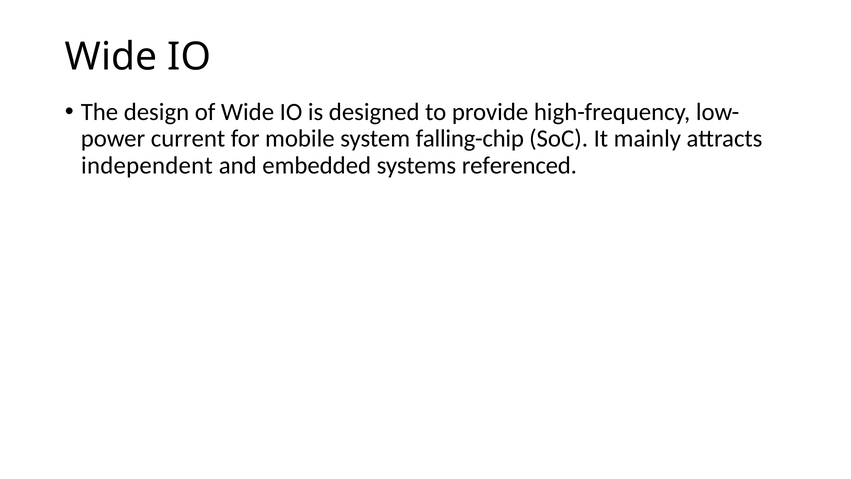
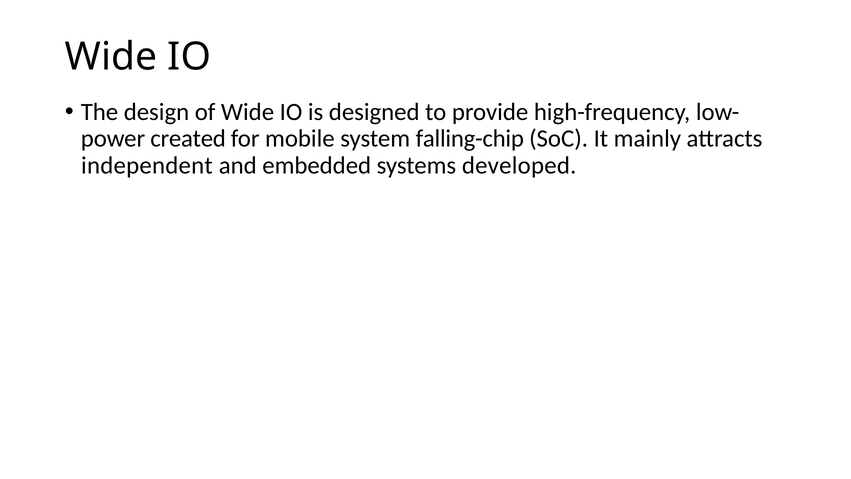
current: current -> created
referenced: referenced -> developed
